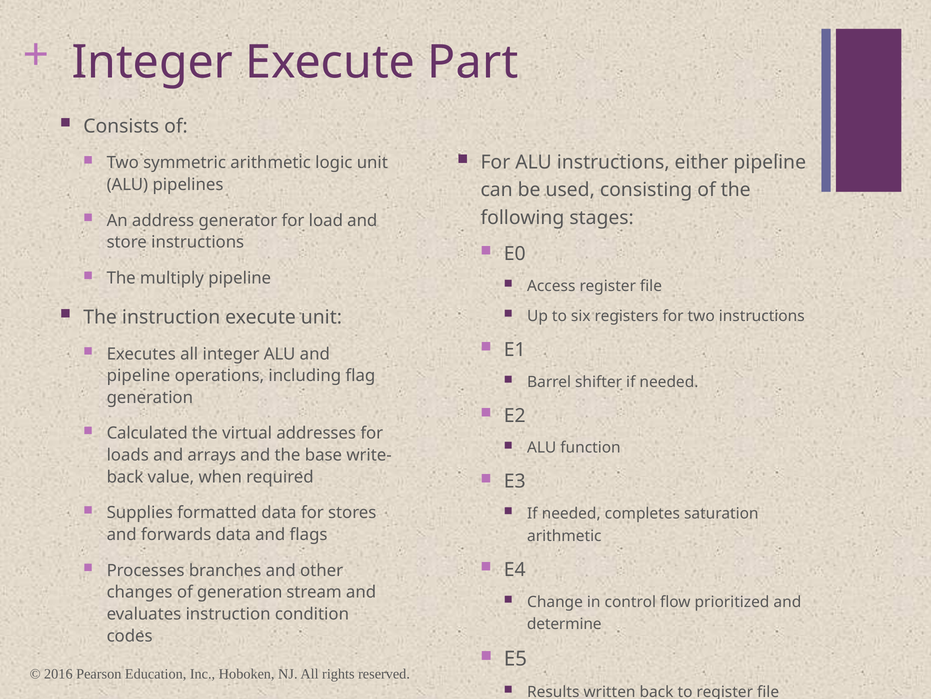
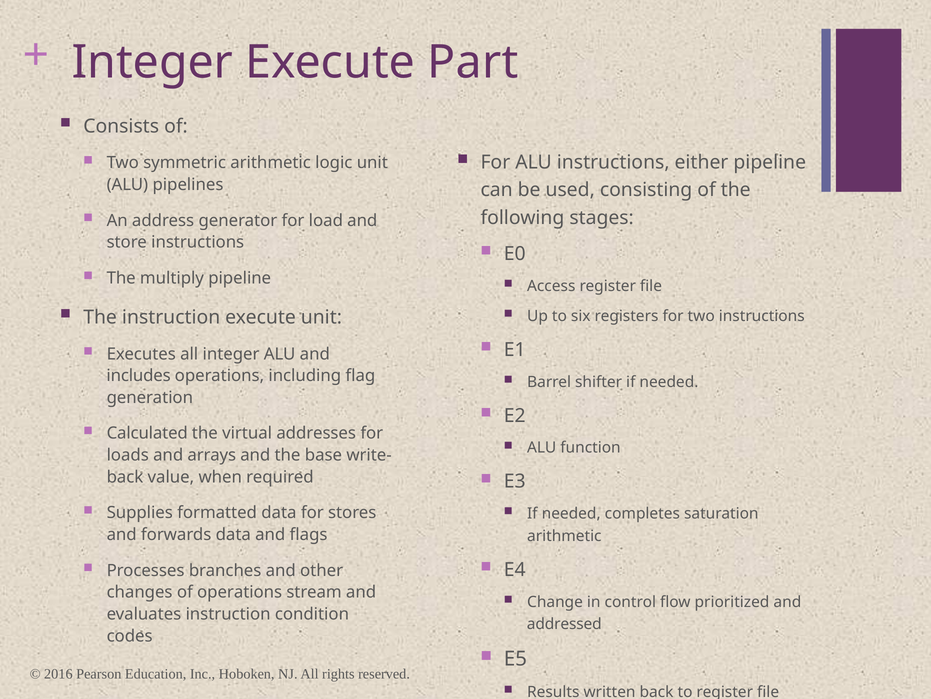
pipeline at (138, 375): pipeline -> includes
of generation: generation -> operations
determine: determine -> addressed
